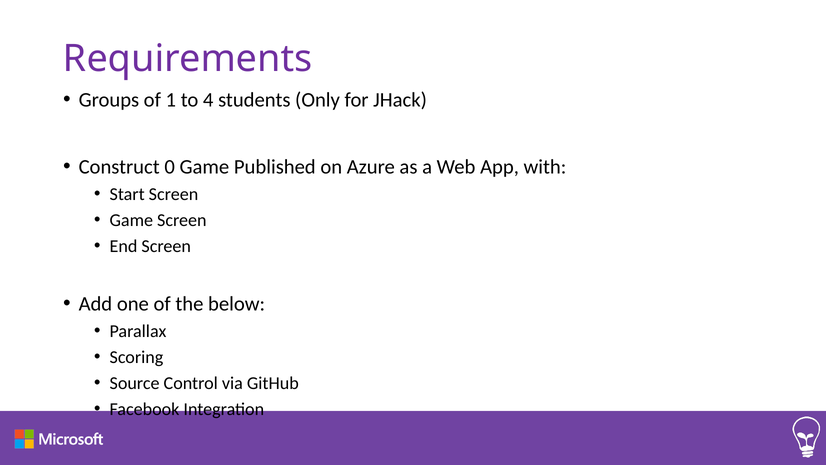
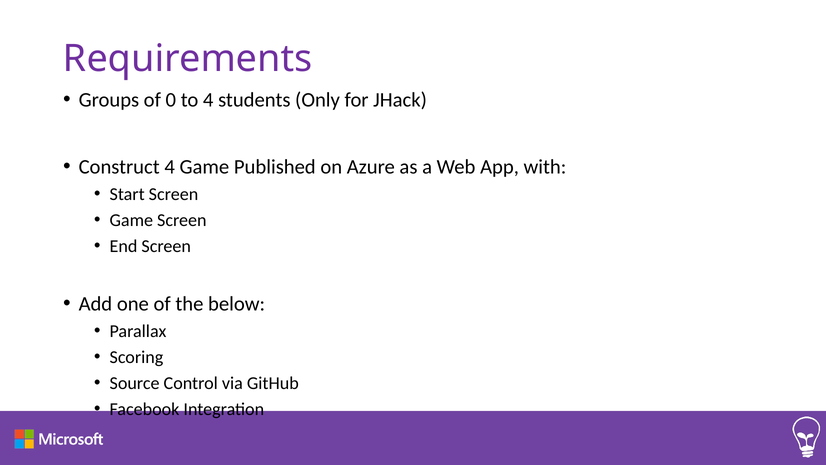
1: 1 -> 0
Construct 0: 0 -> 4
